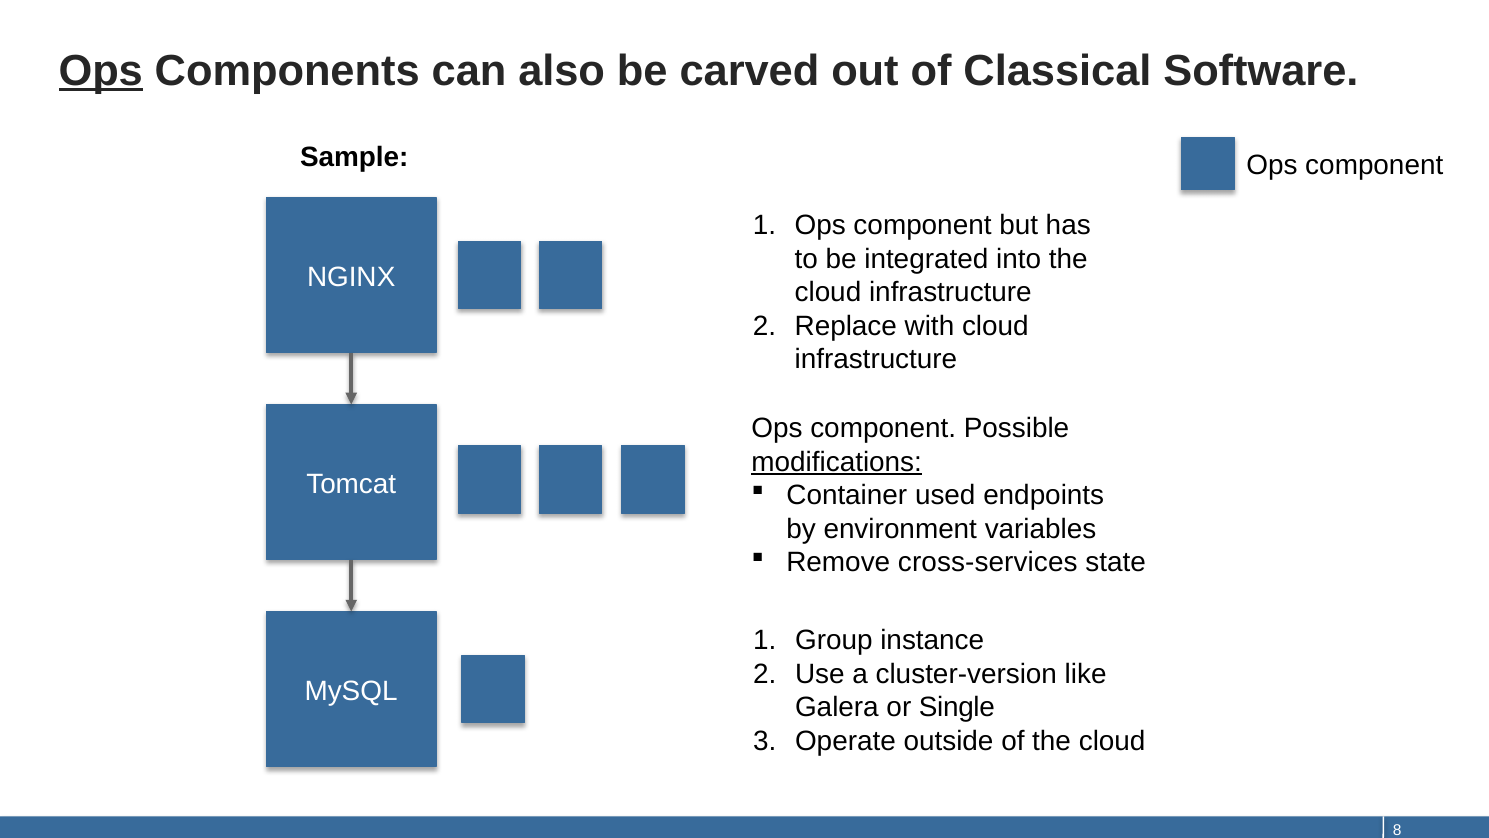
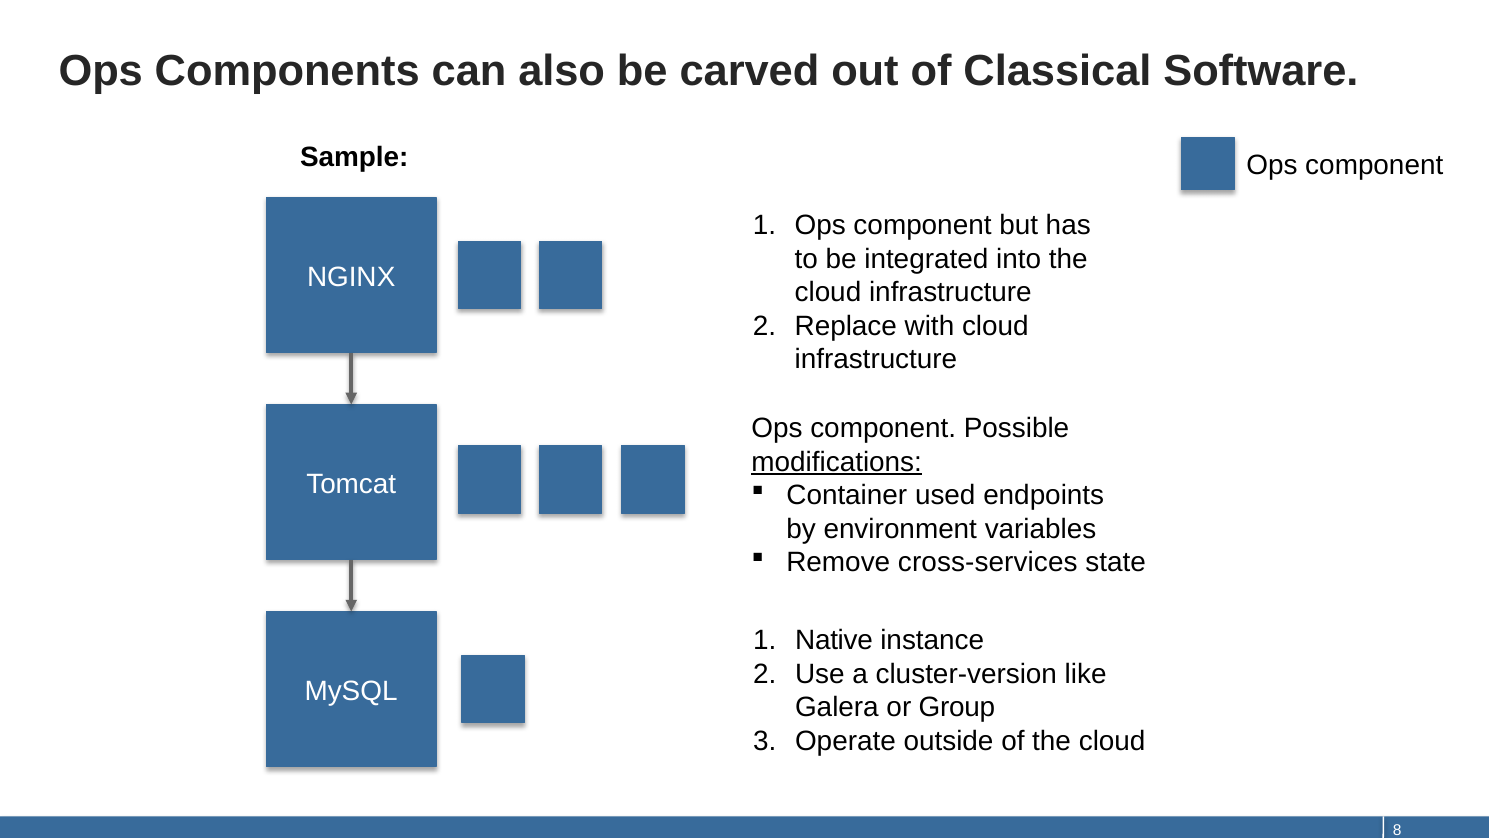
Ops at (101, 71) underline: present -> none
Group: Group -> Native
Single: Single -> Group
